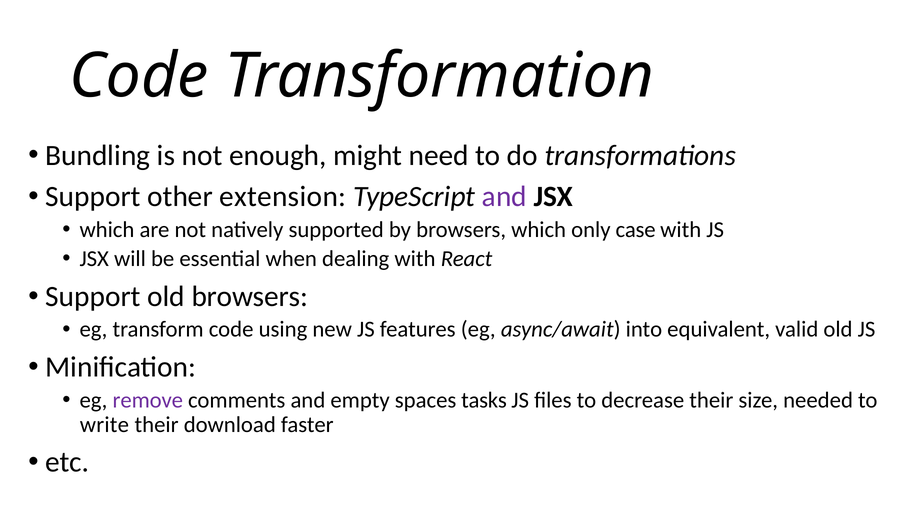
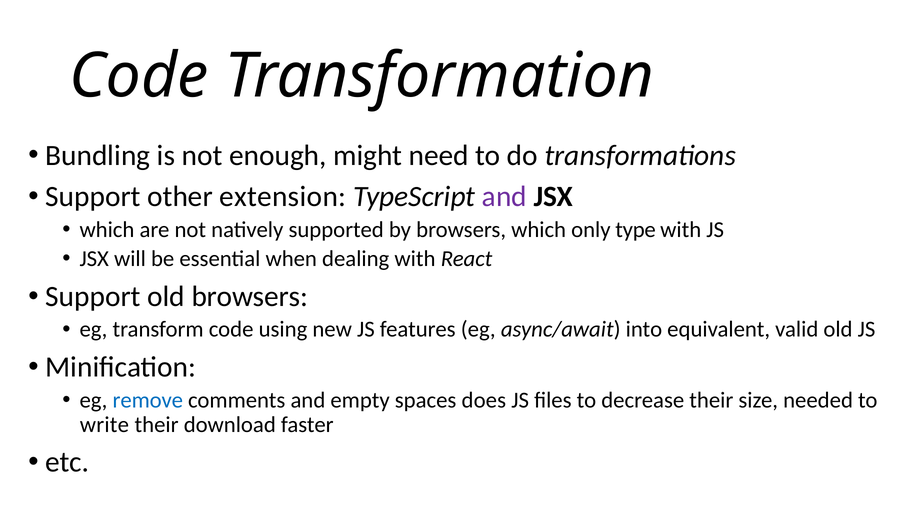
case: case -> type
remove colour: purple -> blue
tasks: tasks -> does
